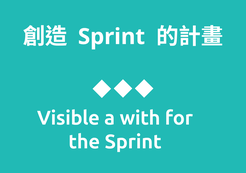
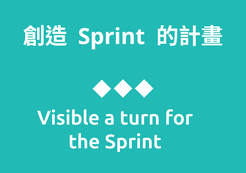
with: with -> turn
